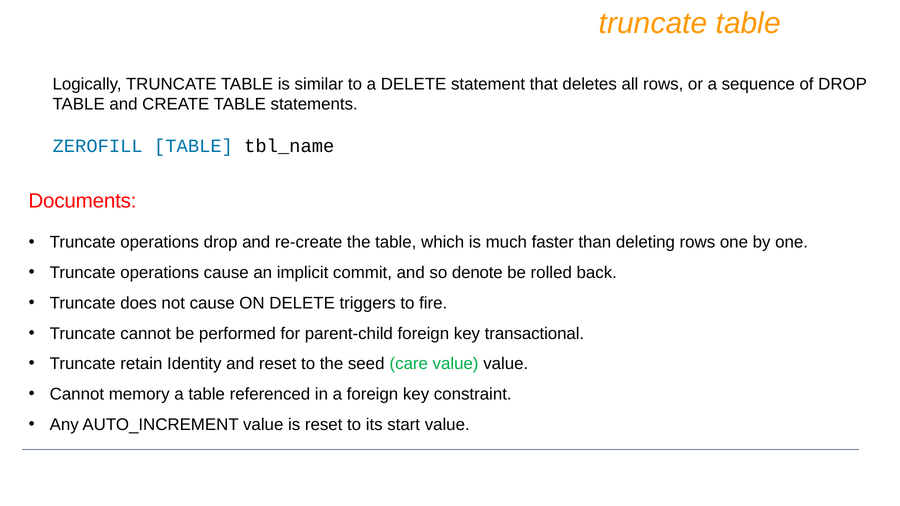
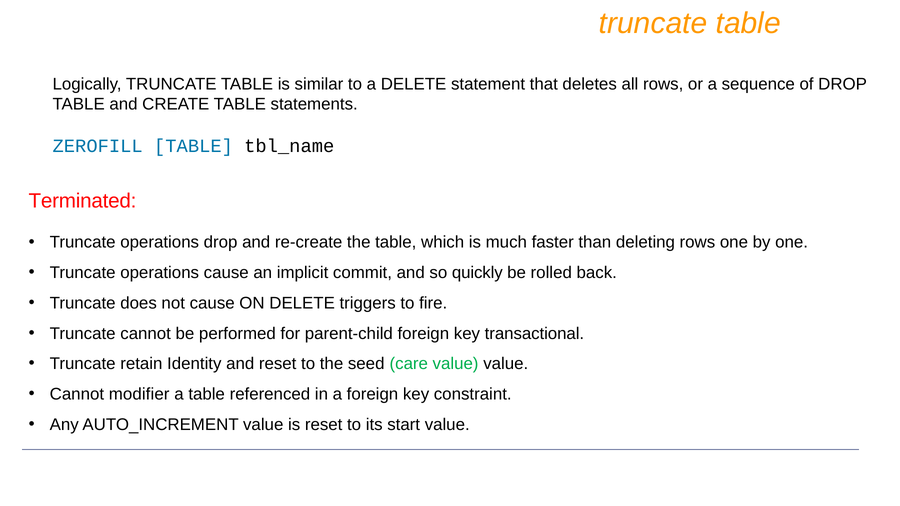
Documents: Documents -> Terminated
denote: denote -> quickly
memory: memory -> modifier
